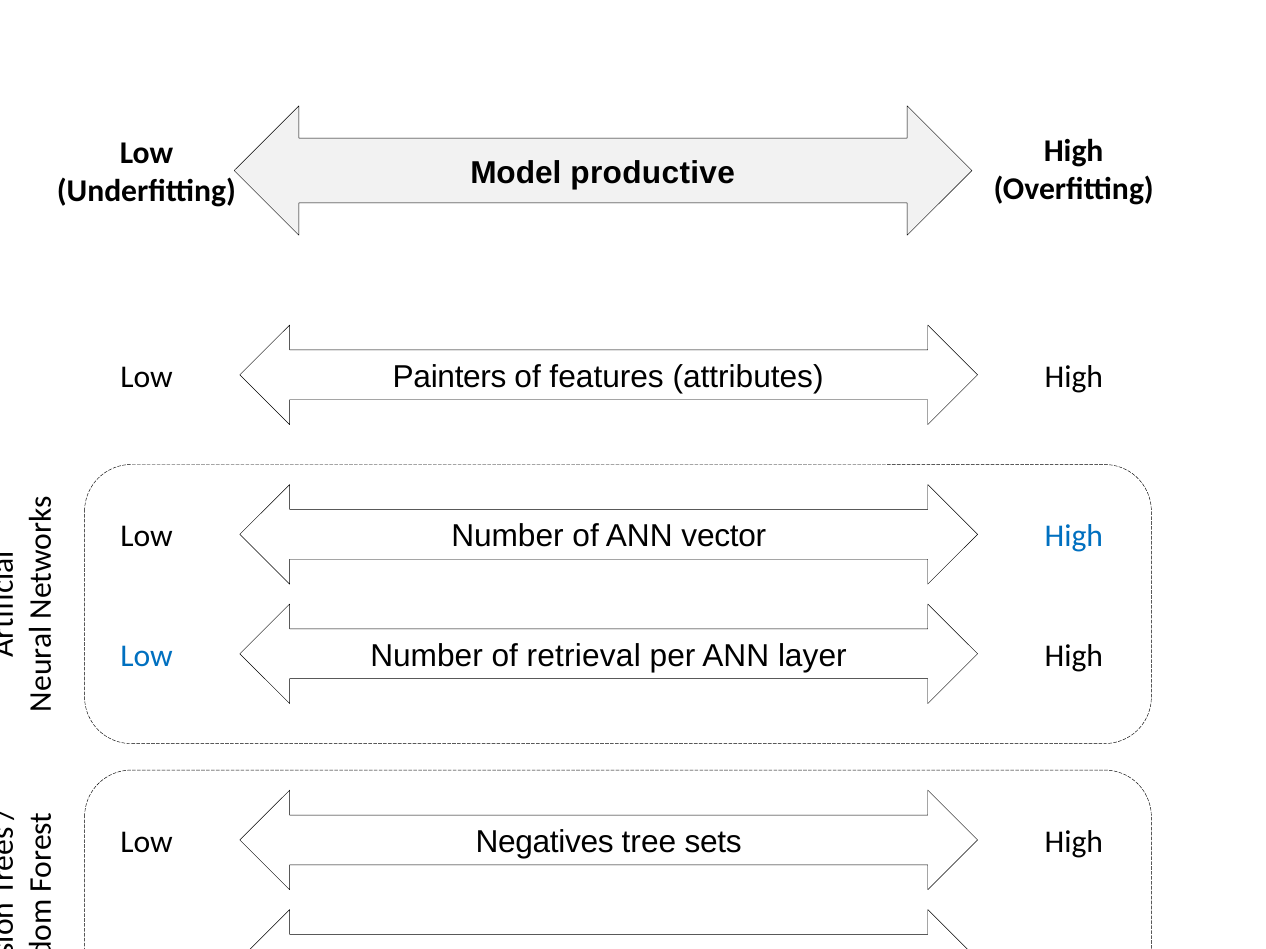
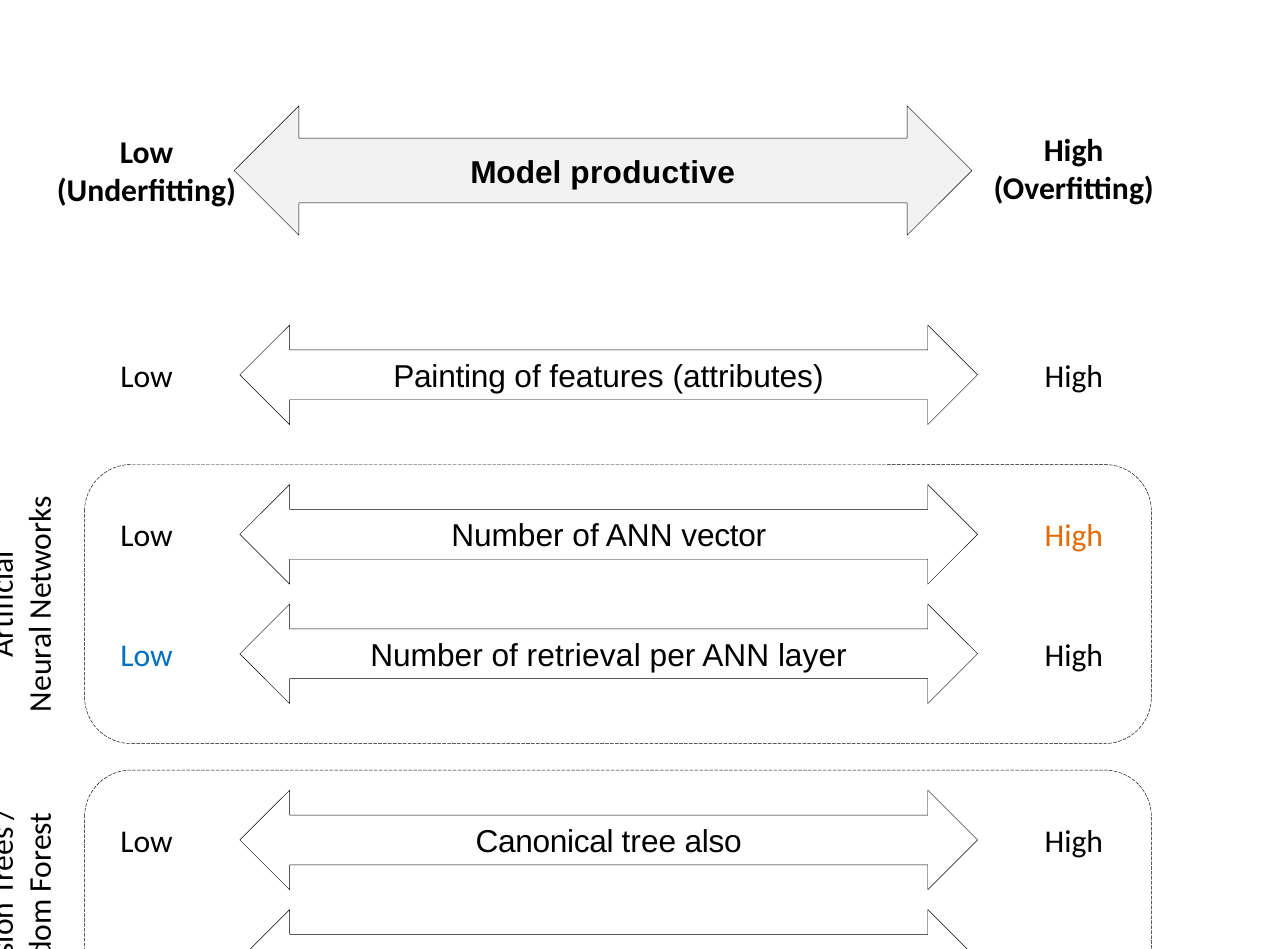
Painters: Painters -> Painting
High at (1074, 537) colour: blue -> orange
Negatives: Negatives -> Canonical
sets: sets -> also
